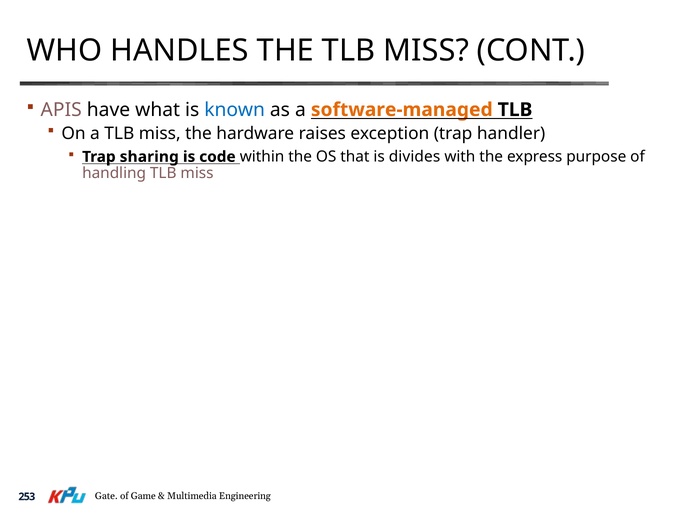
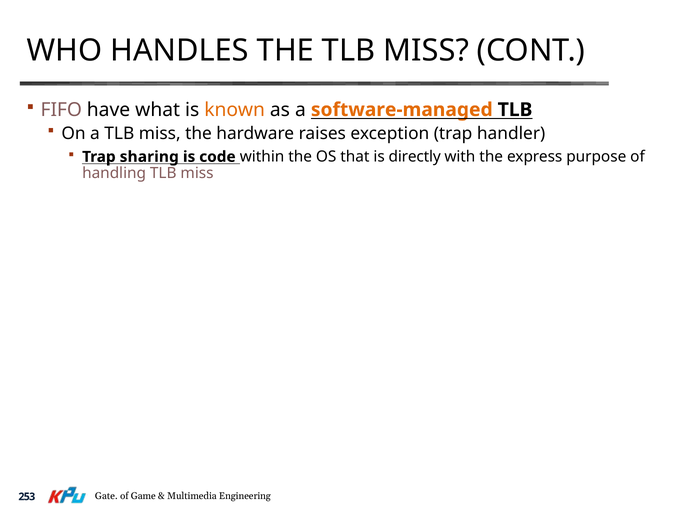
APIS: APIS -> FIFO
known colour: blue -> orange
divides: divides -> directly
